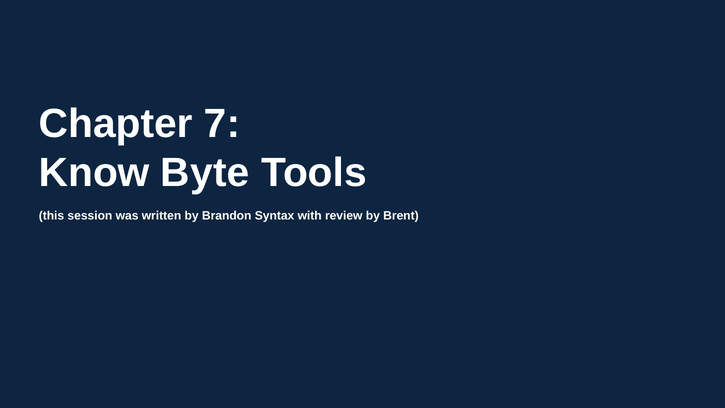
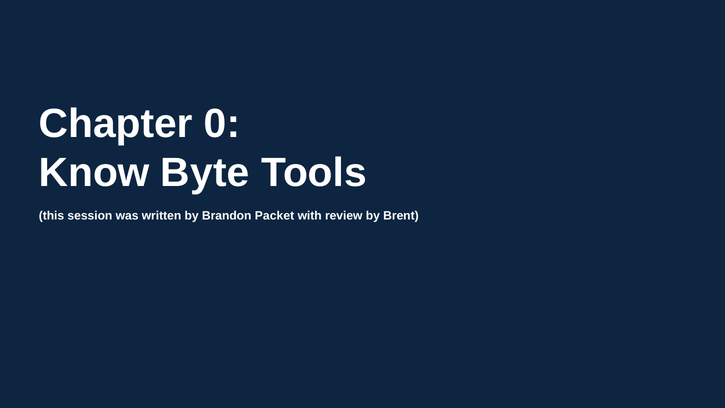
7: 7 -> 0
Syntax: Syntax -> Packet
